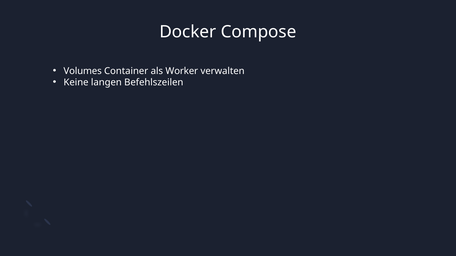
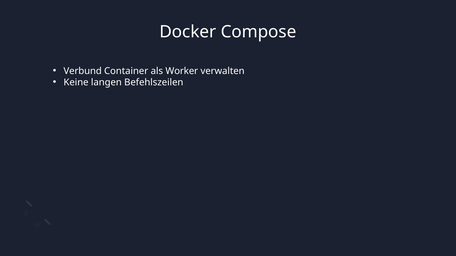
Volumes: Volumes -> Verbund
